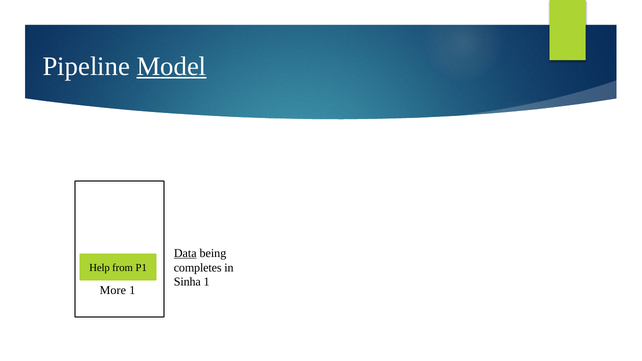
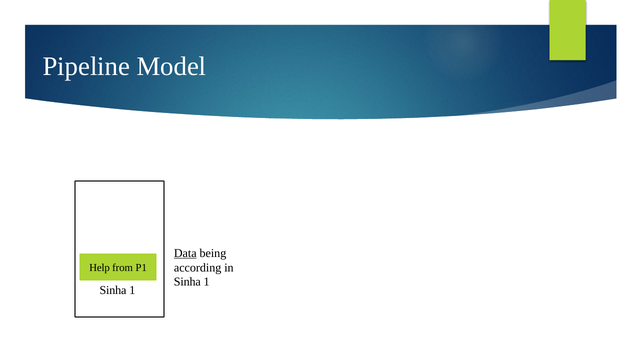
Model underline: present -> none
completes: completes -> according
More at (113, 291): More -> Sinha
